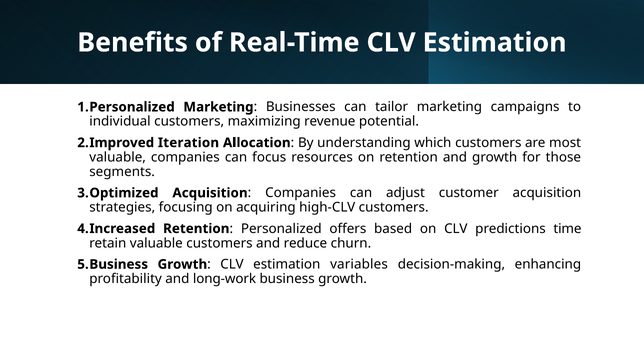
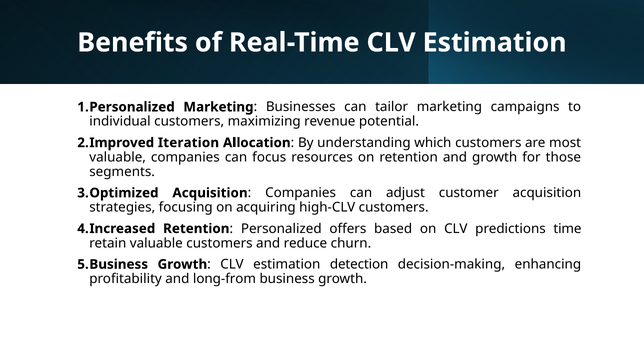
variables: variables -> detection
long-work: long-work -> long-from
